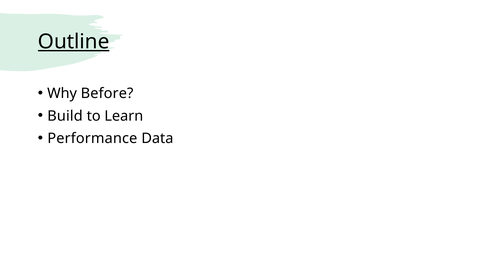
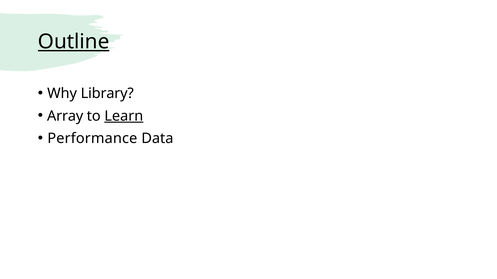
Before: Before -> Library
Build: Build -> Array
Learn underline: none -> present
